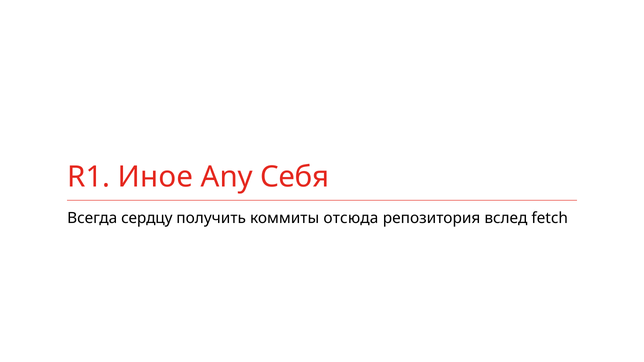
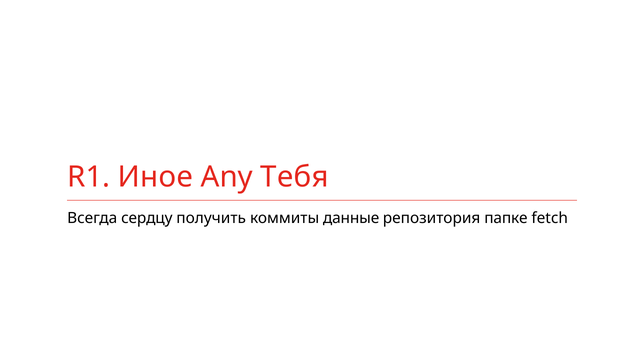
Себя: Себя -> Тебя
отсюда: отсюда -> данные
вслед: вслед -> папке
